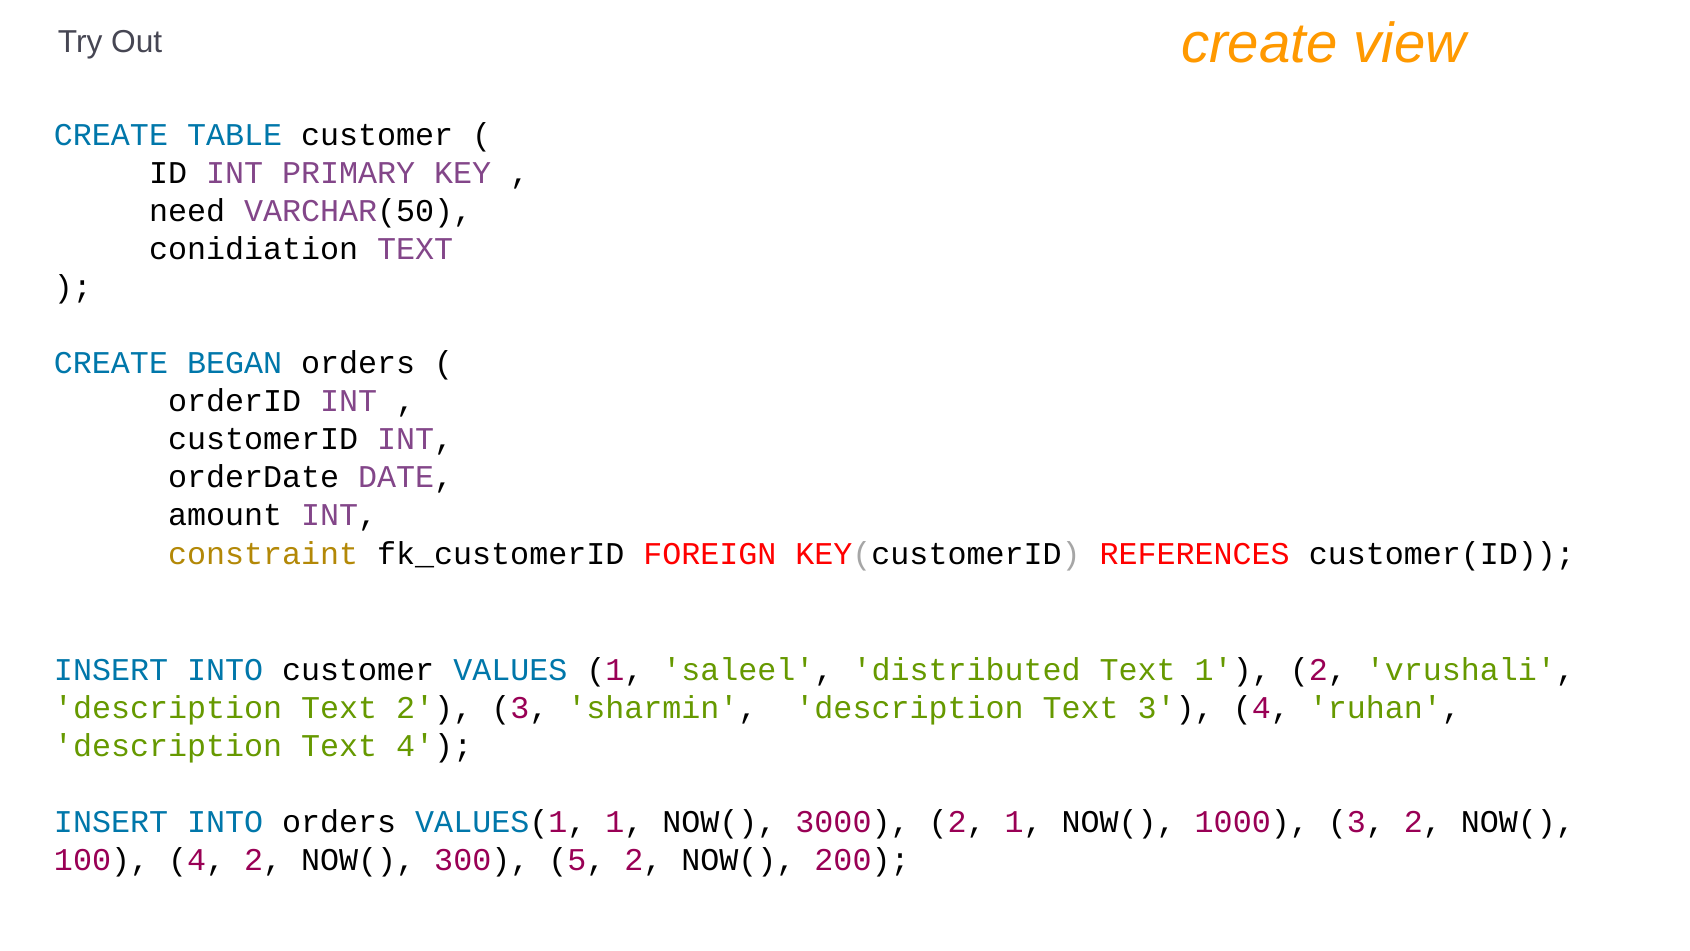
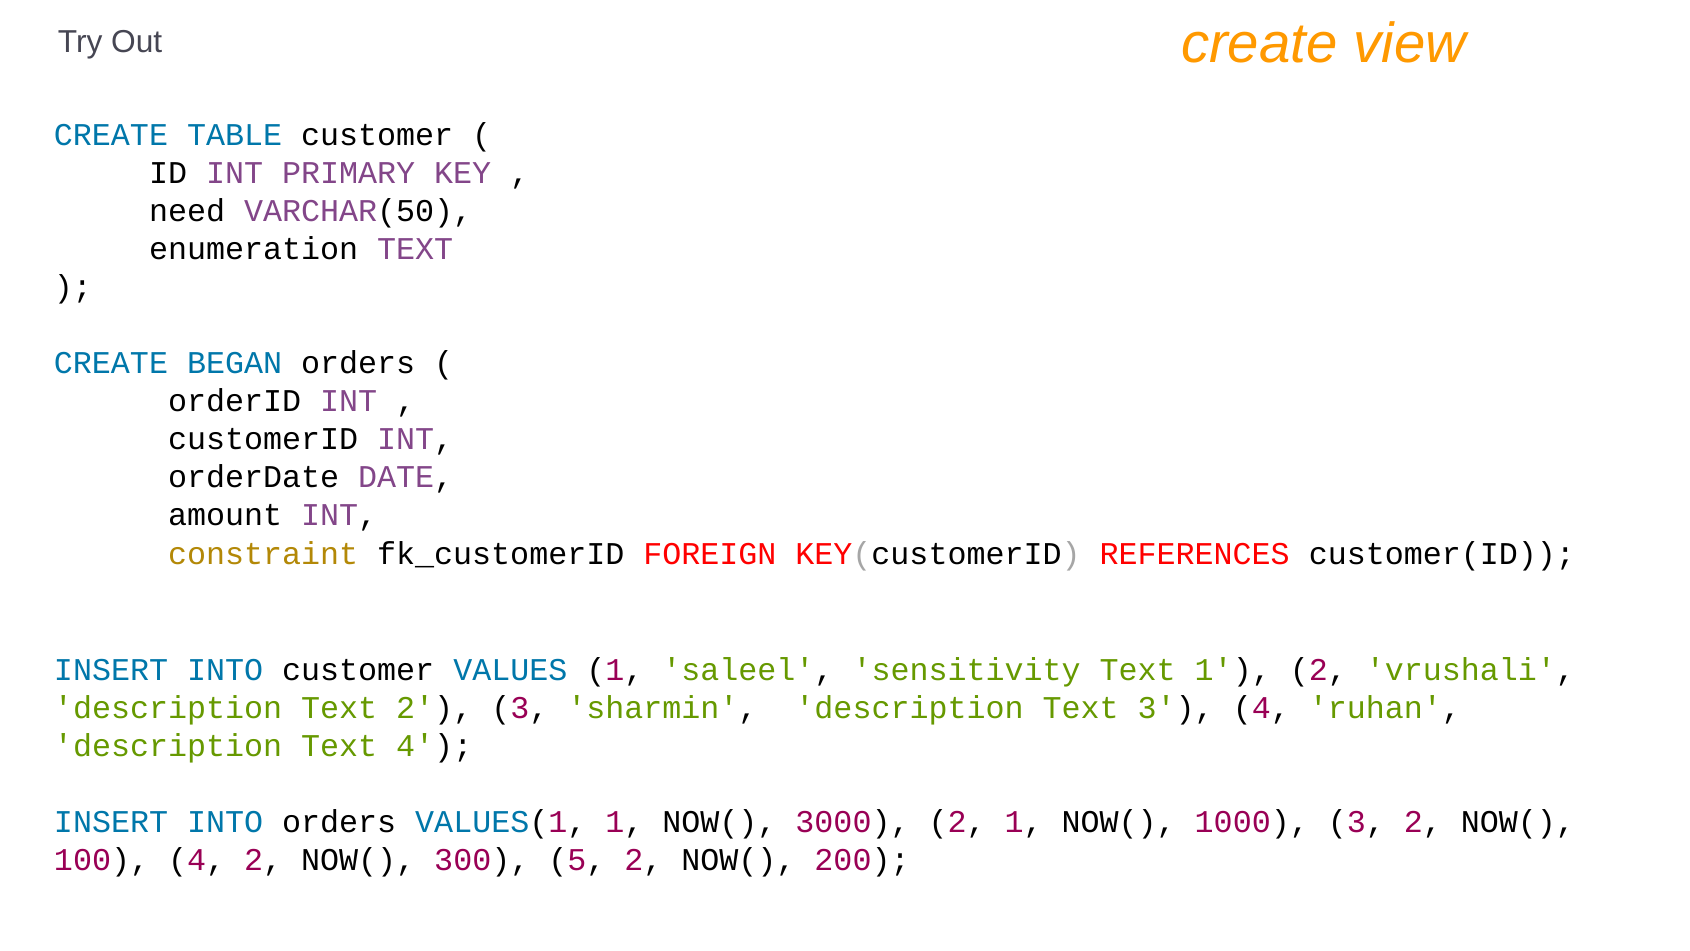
conidiation: conidiation -> enumeration
distributed: distributed -> sensitivity
